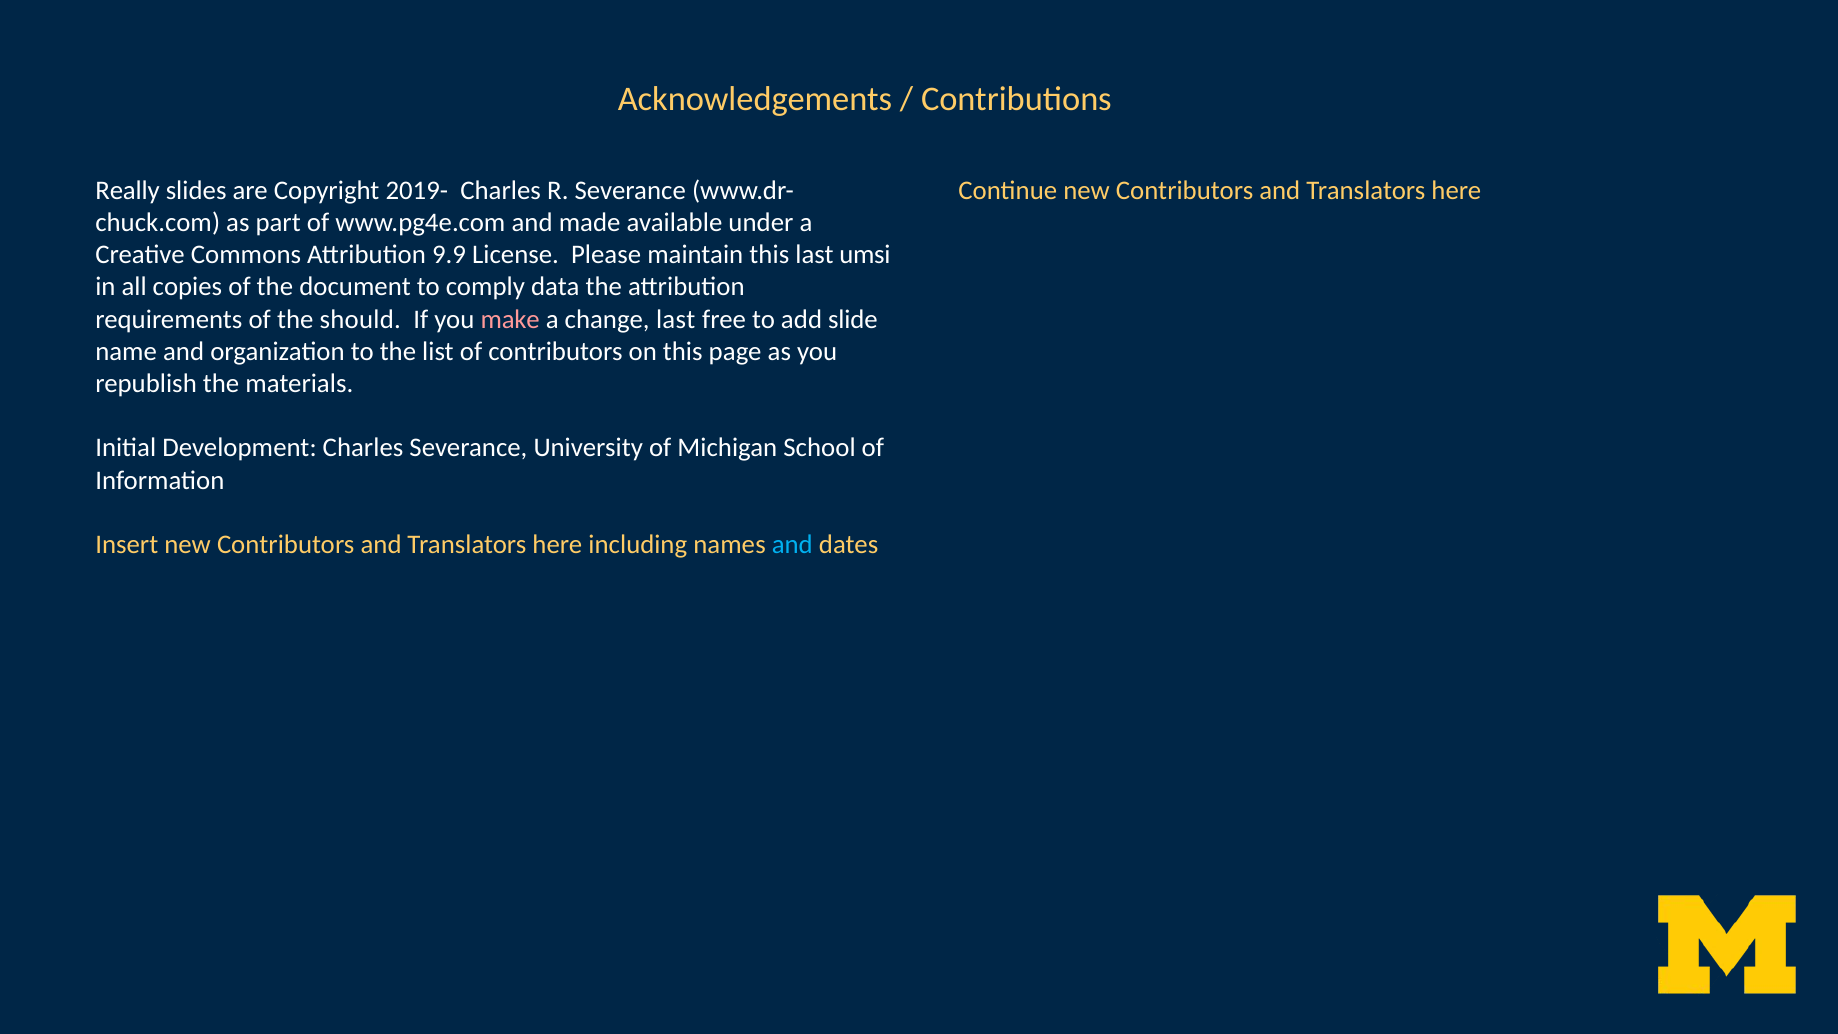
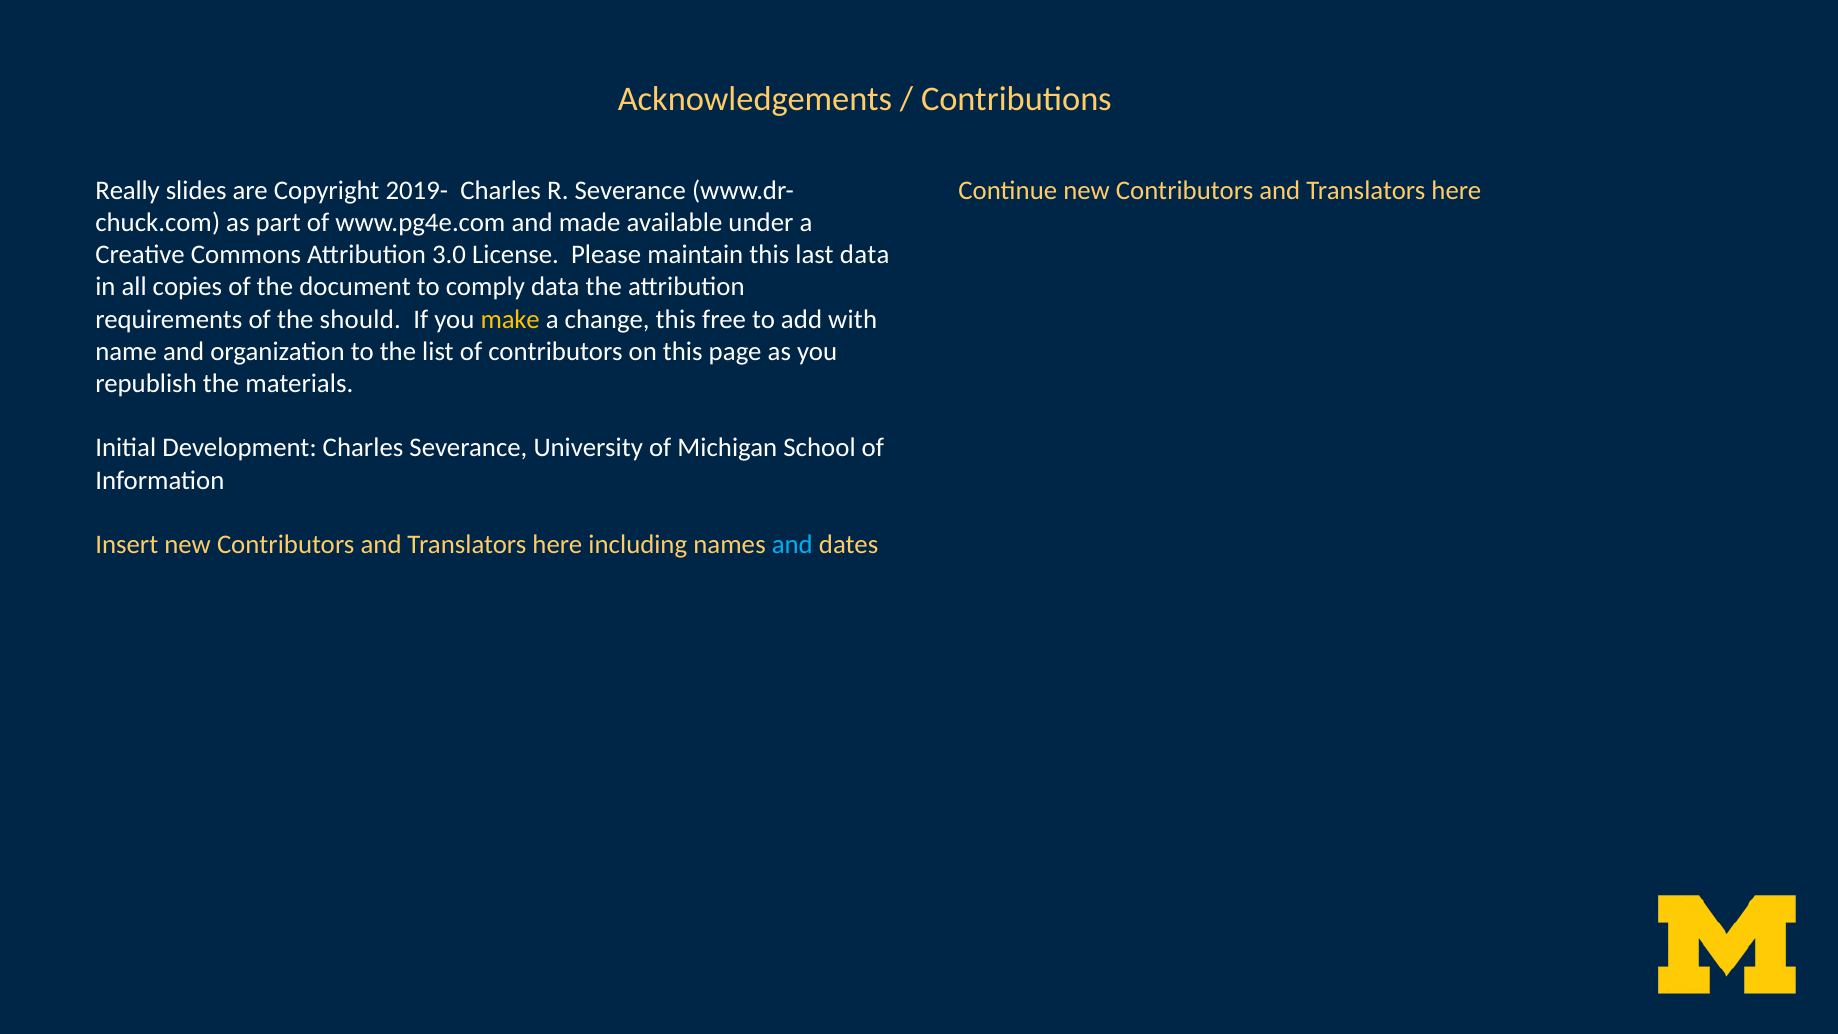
9.9: 9.9 -> 3.0
last umsi: umsi -> data
make colour: pink -> yellow
change last: last -> this
slide: slide -> with
